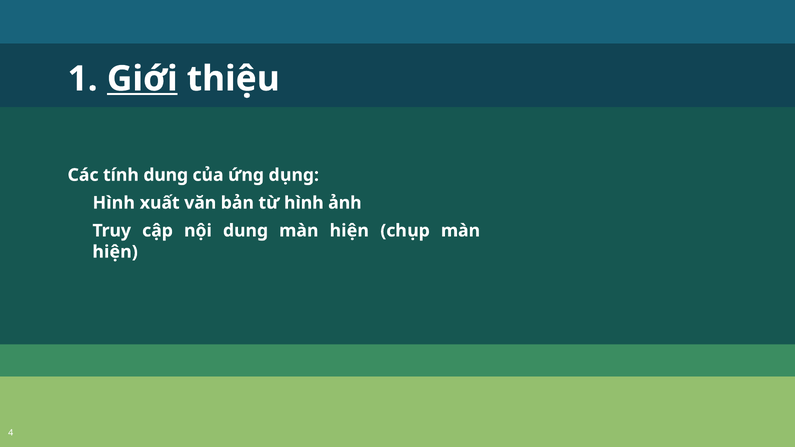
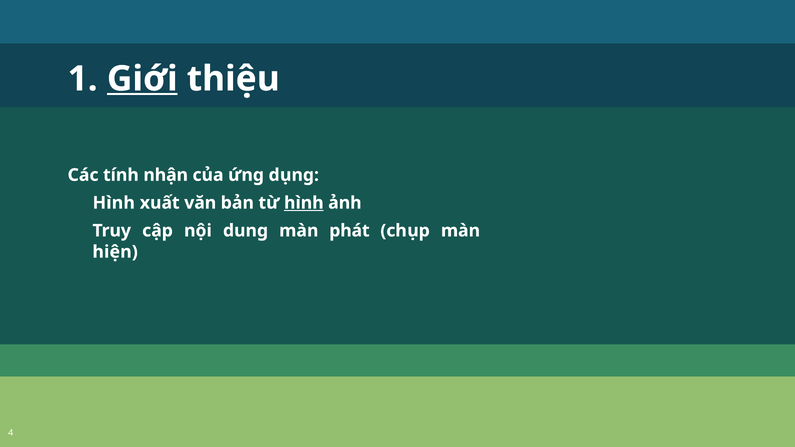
tính dụng: dụng -> nhận
hình at (304, 203) underline: none -> present
dụng màn hiện: hiện -> phát
